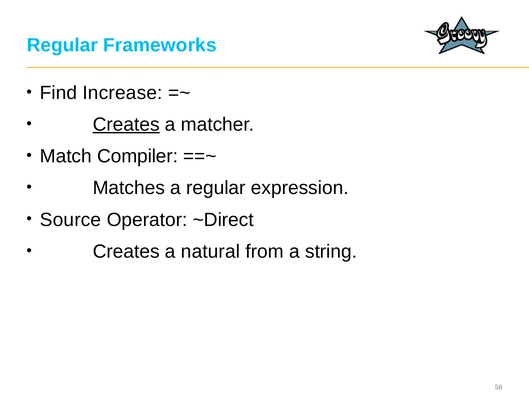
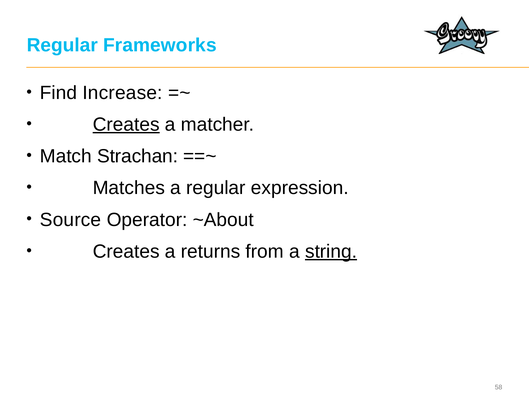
Compiler: Compiler -> Strachan
~Direct: ~Direct -> ~About
natural: natural -> returns
string underline: none -> present
